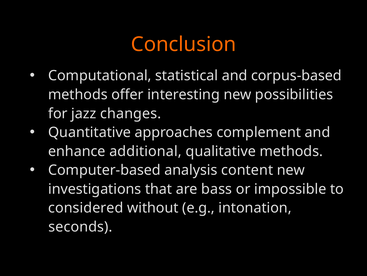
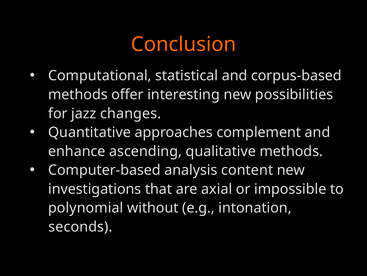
additional: additional -> ascending
bass: bass -> axial
considered: considered -> polynomial
